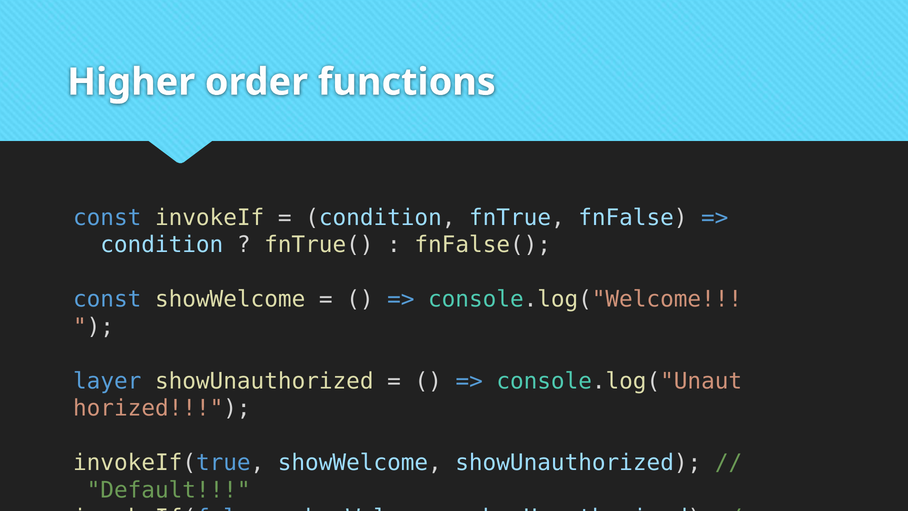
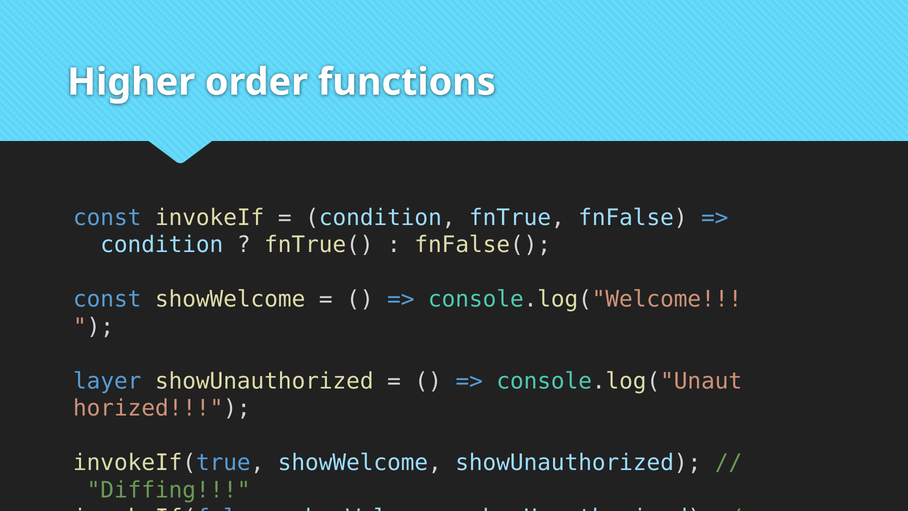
Default: Default -> Diffing
